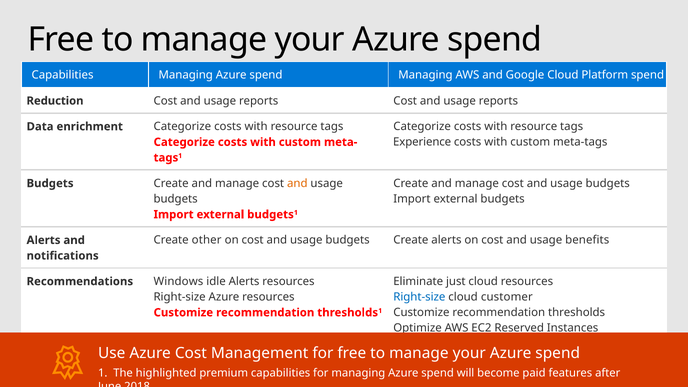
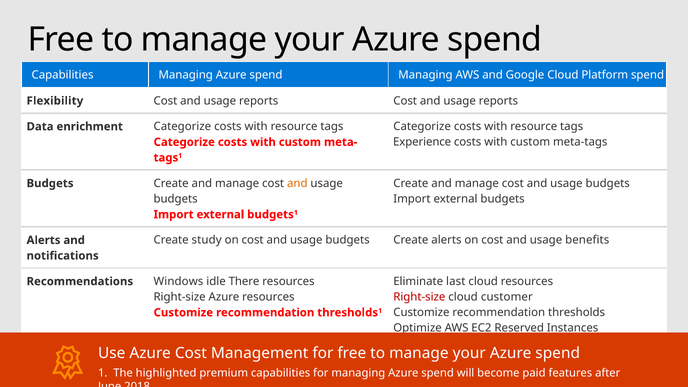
Reduction: Reduction -> Flexibility
other: other -> study
just: just -> last
idle Alerts: Alerts -> There
Right-size at (419, 297) colour: blue -> red
